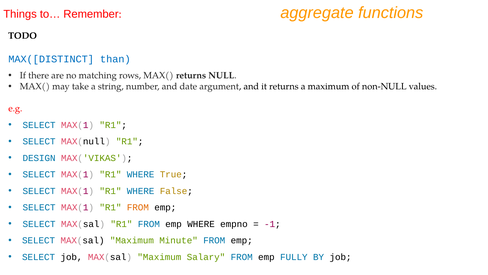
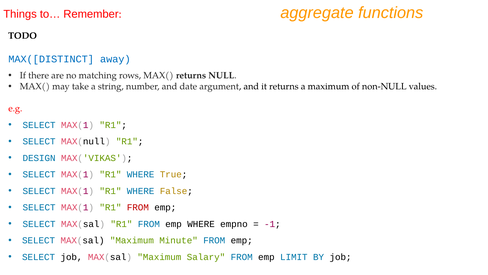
than: than -> away
FROM at (138, 207) colour: orange -> red
FULLY: FULLY -> LIMIT
